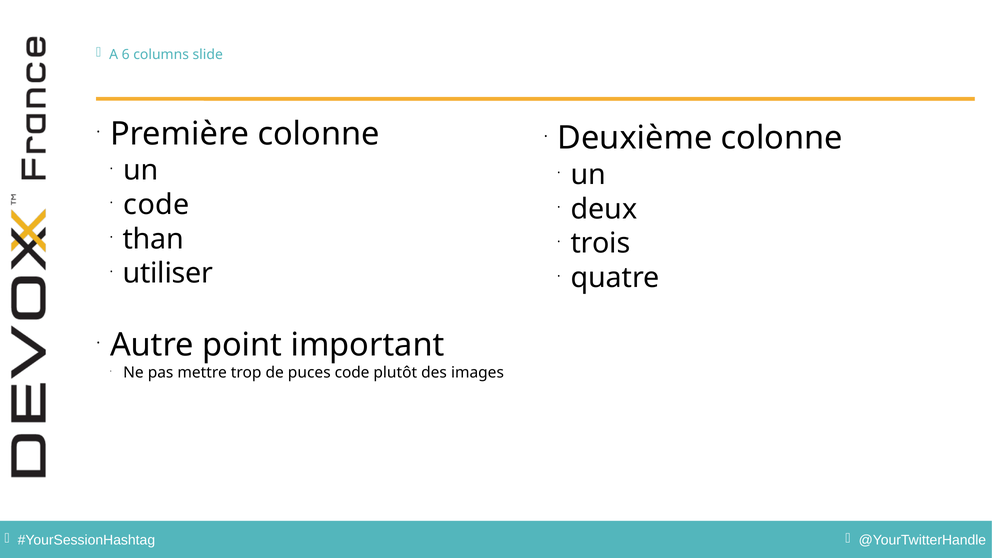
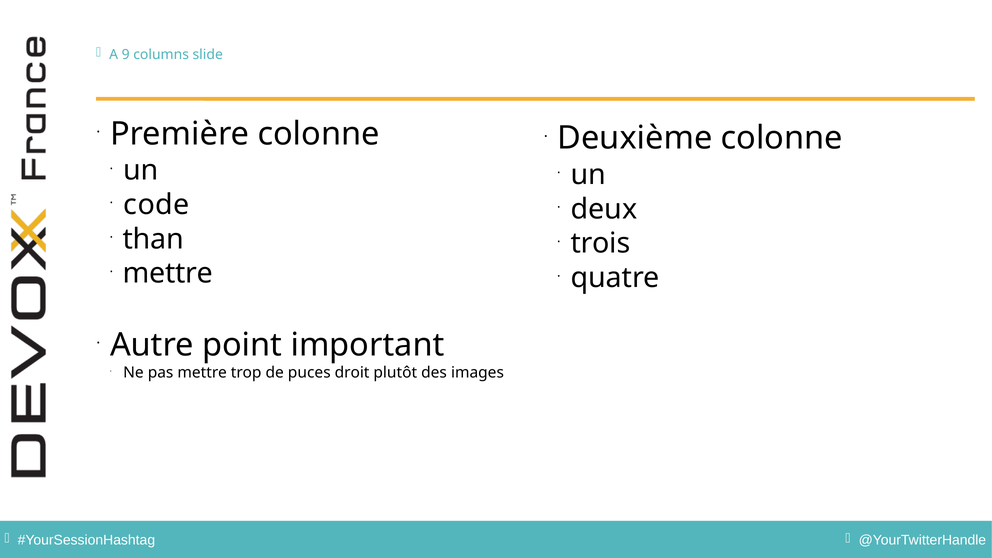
6: 6 -> 9
utiliser at (168, 273): utiliser -> mettre
puces code: code -> droit
